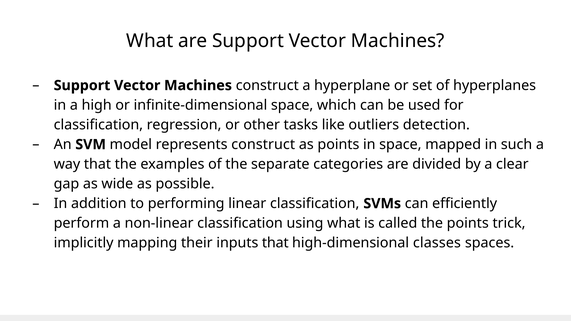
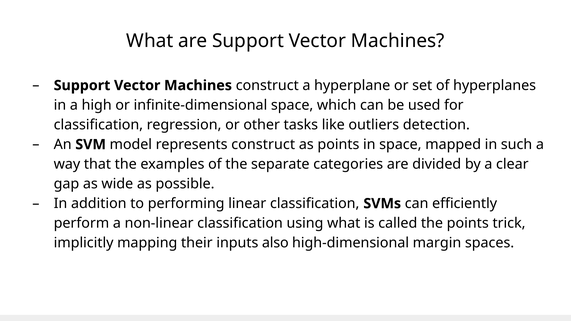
inputs that: that -> also
classes: classes -> margin
